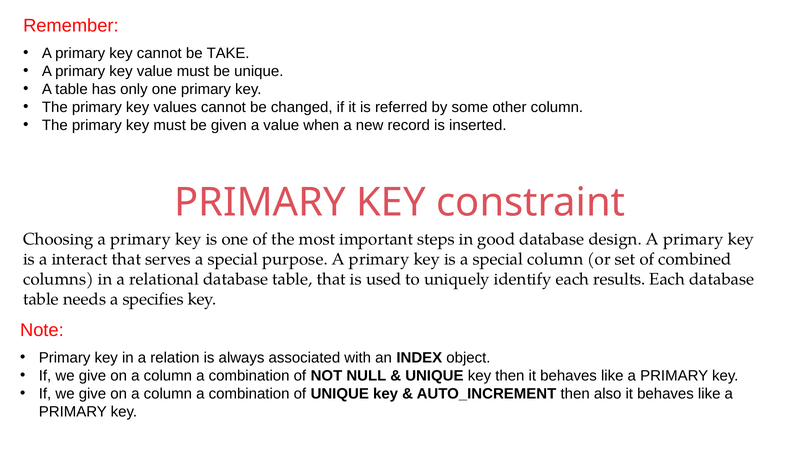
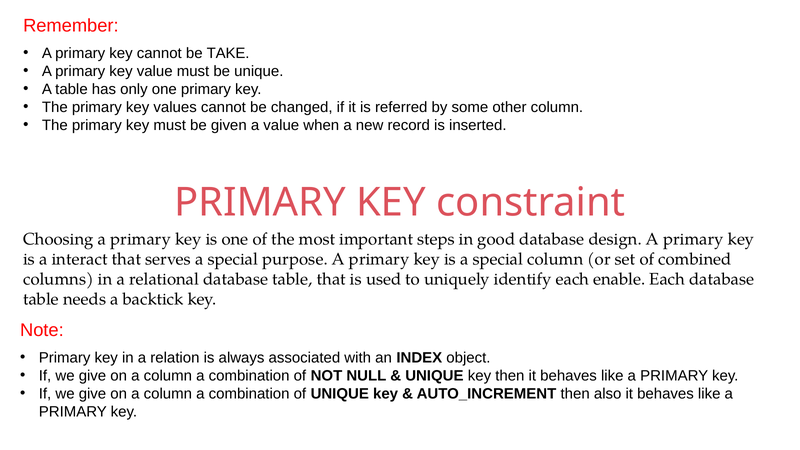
results: results -> enable
specifies: specifies -> backtick
